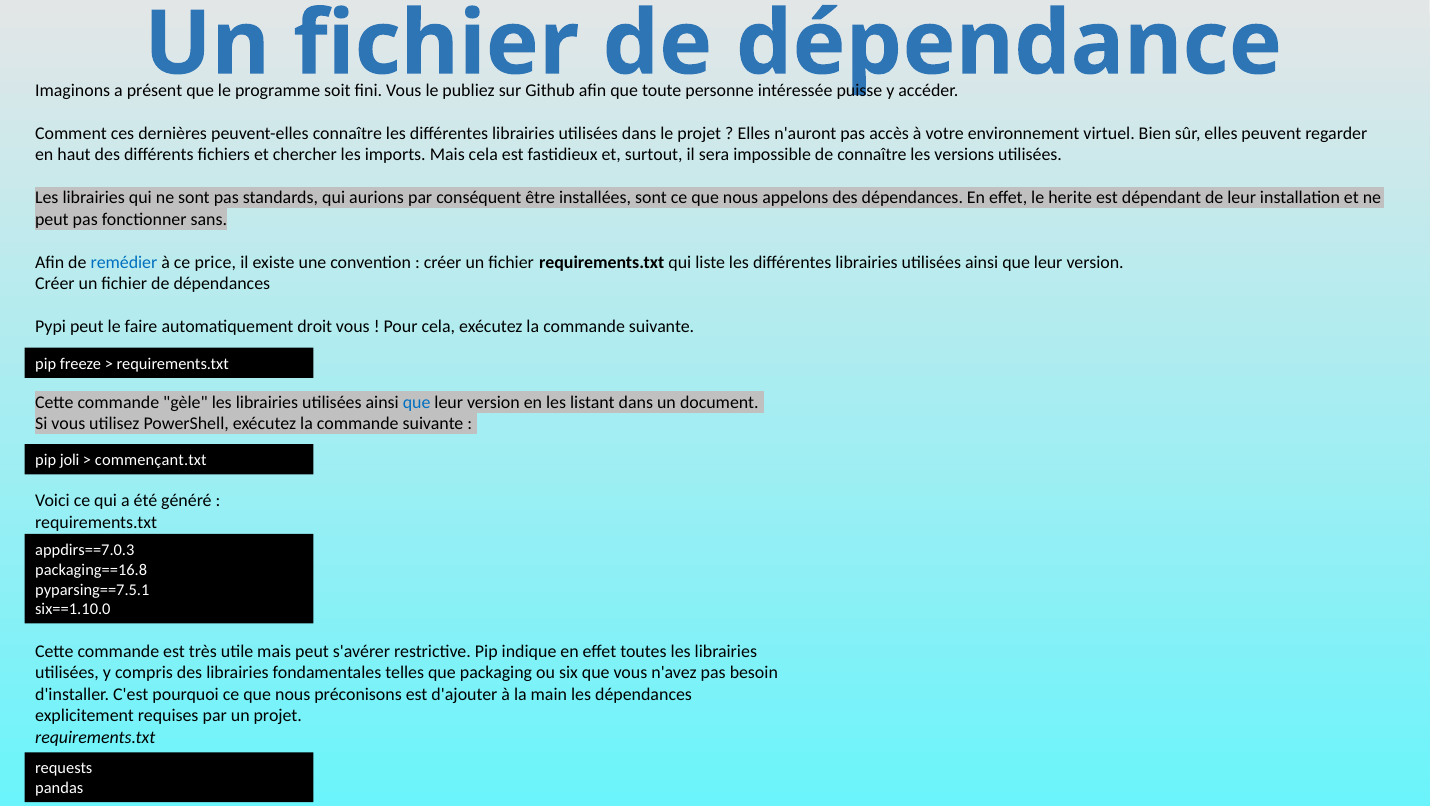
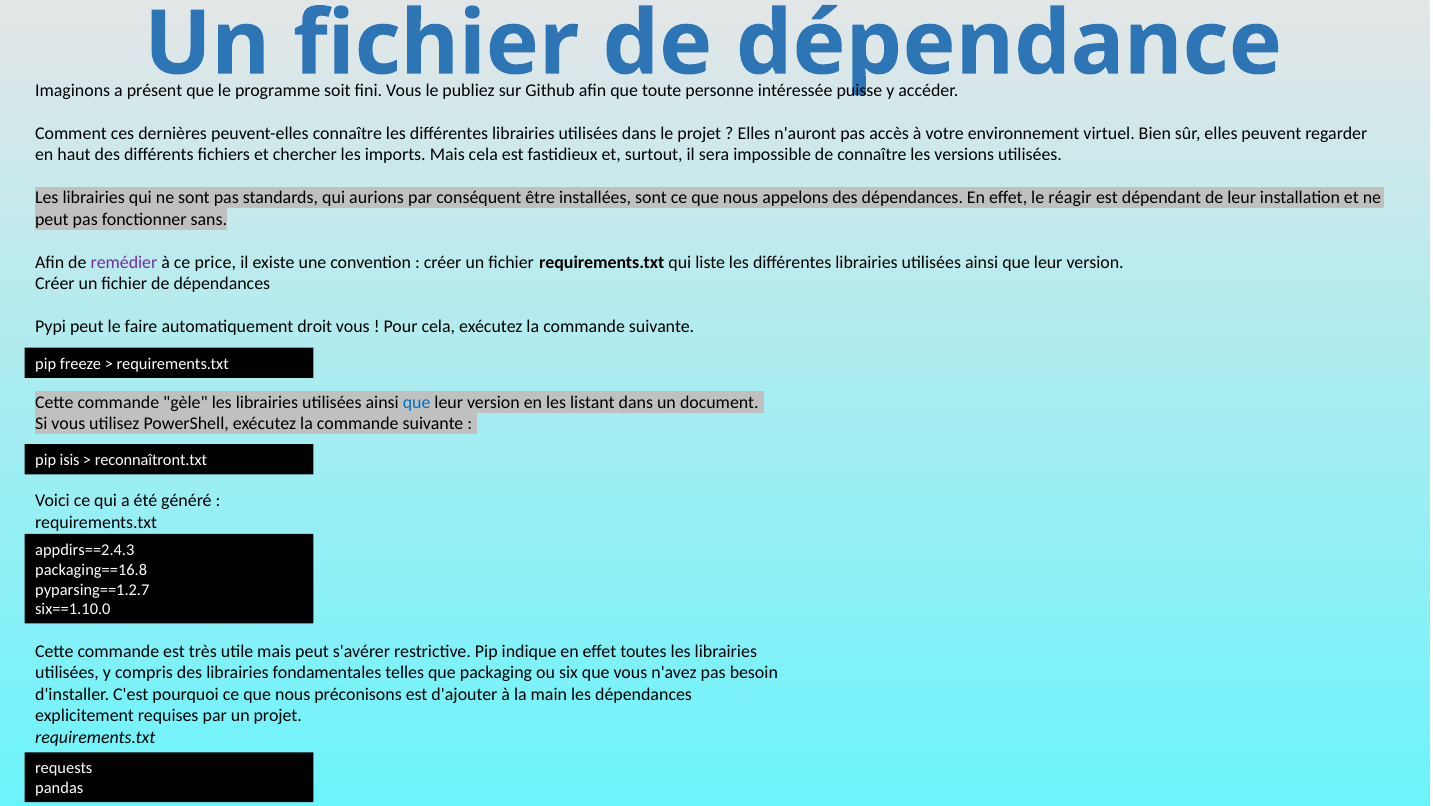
herite: herite -> réagir
remédier colour: blue -> purple
joli: joli -> isis
commençant.txt: commençant.txt -> reconnaîtront.txt
appdirs==7.0.3: appdirs==7.0.3 -> appdirs==2.4.3
pyparsing==7.5.1: pyparsing==7.5.1 -> pyparsing==1.2.7
